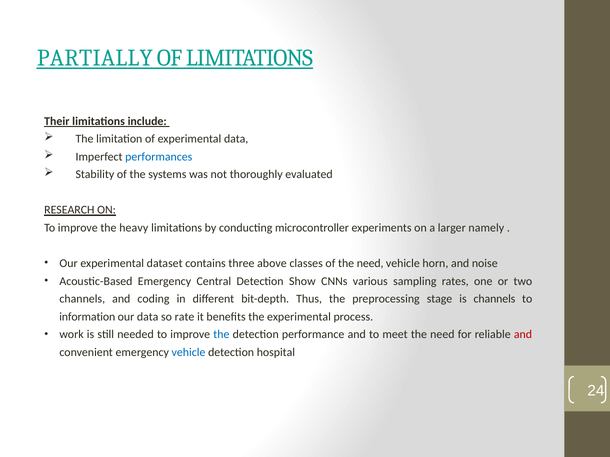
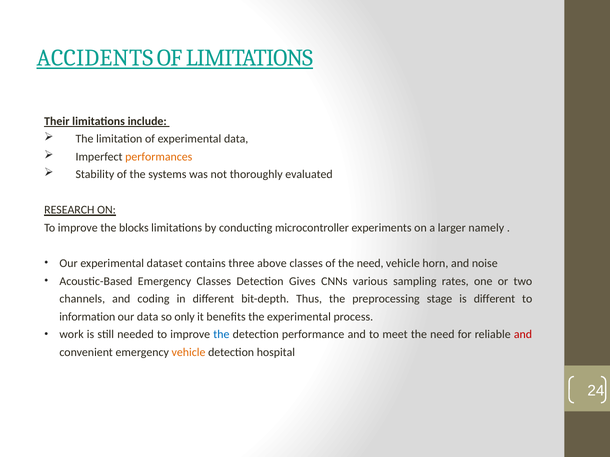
PARTIALLY: PARTIALLY -> ACCIDENTS
performances colour: blue -> orange
heavy: heavy -> blocks
Emergency Central: Central -> Classes
Show: Show -> Gives
is channels: channels -> different
rate: rate -> only
vehicle at (188, 353) colour: blue -> orange
